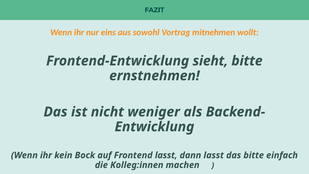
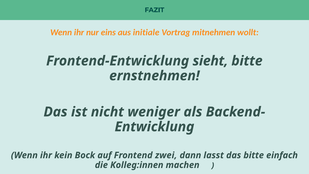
sowohl: sowohl -> initiale
Frontend lasst: lasst -> zwei
